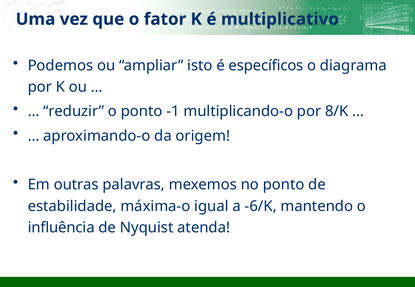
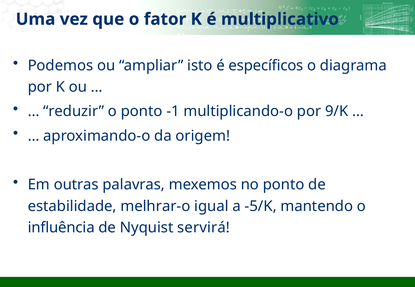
8/K: 8/K -> 9/K
máxima-o: máxima-o -> melhrar-o
-6/K: -6/K -> -5/K
atenda: atenda -> servirá
